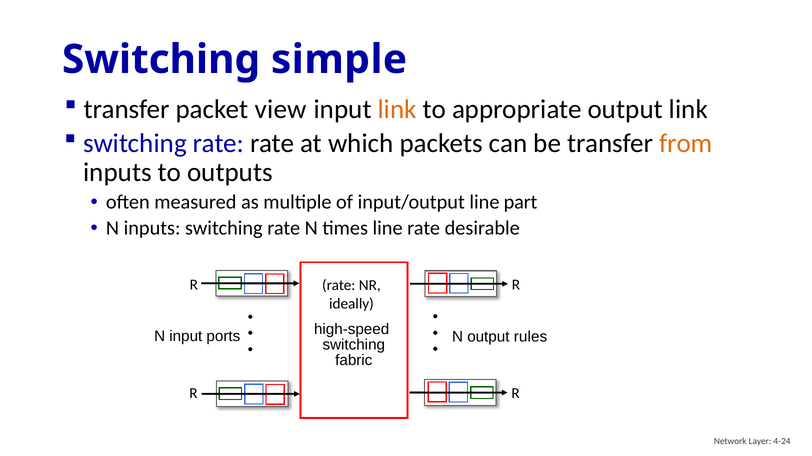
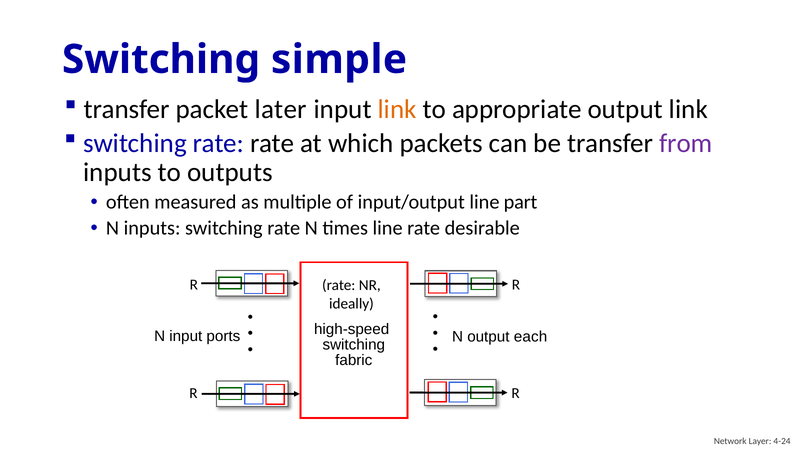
view: view -> later
from colour: orange -> purple
rules: rules -> each
